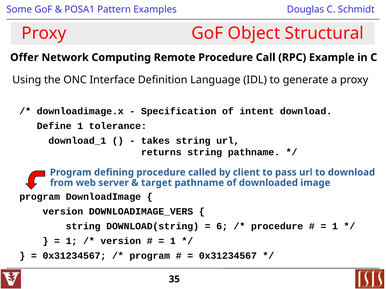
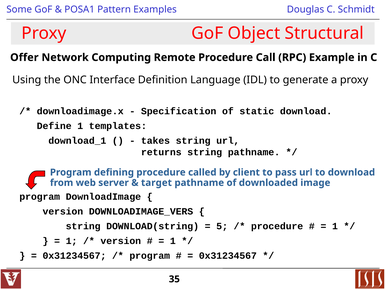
intent: intent -> static
tolerance: tolerance -> templates
6: 6 -> 5
